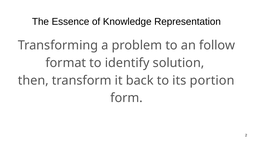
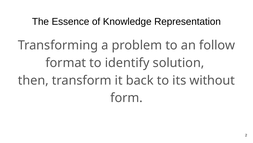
portion: portion -> without
